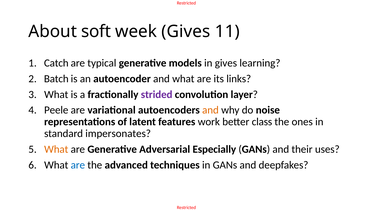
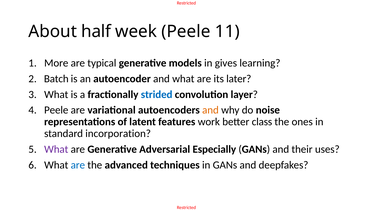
soft: soft -> half
week Gives: Gives -> Peele
Catch: Catch -> More
links: links -> later
strided colour: purple -> blue
impersonates: impersonates -> incorporation
What at (56, 149) colour: orange -> purple
